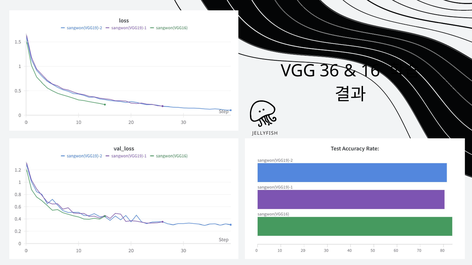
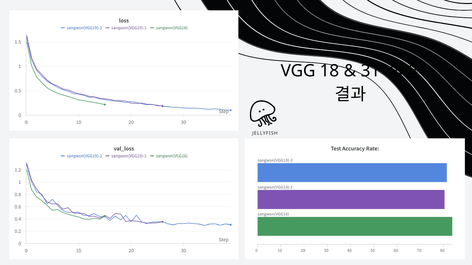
36: 36 -> 18
16: 16 -> 31
